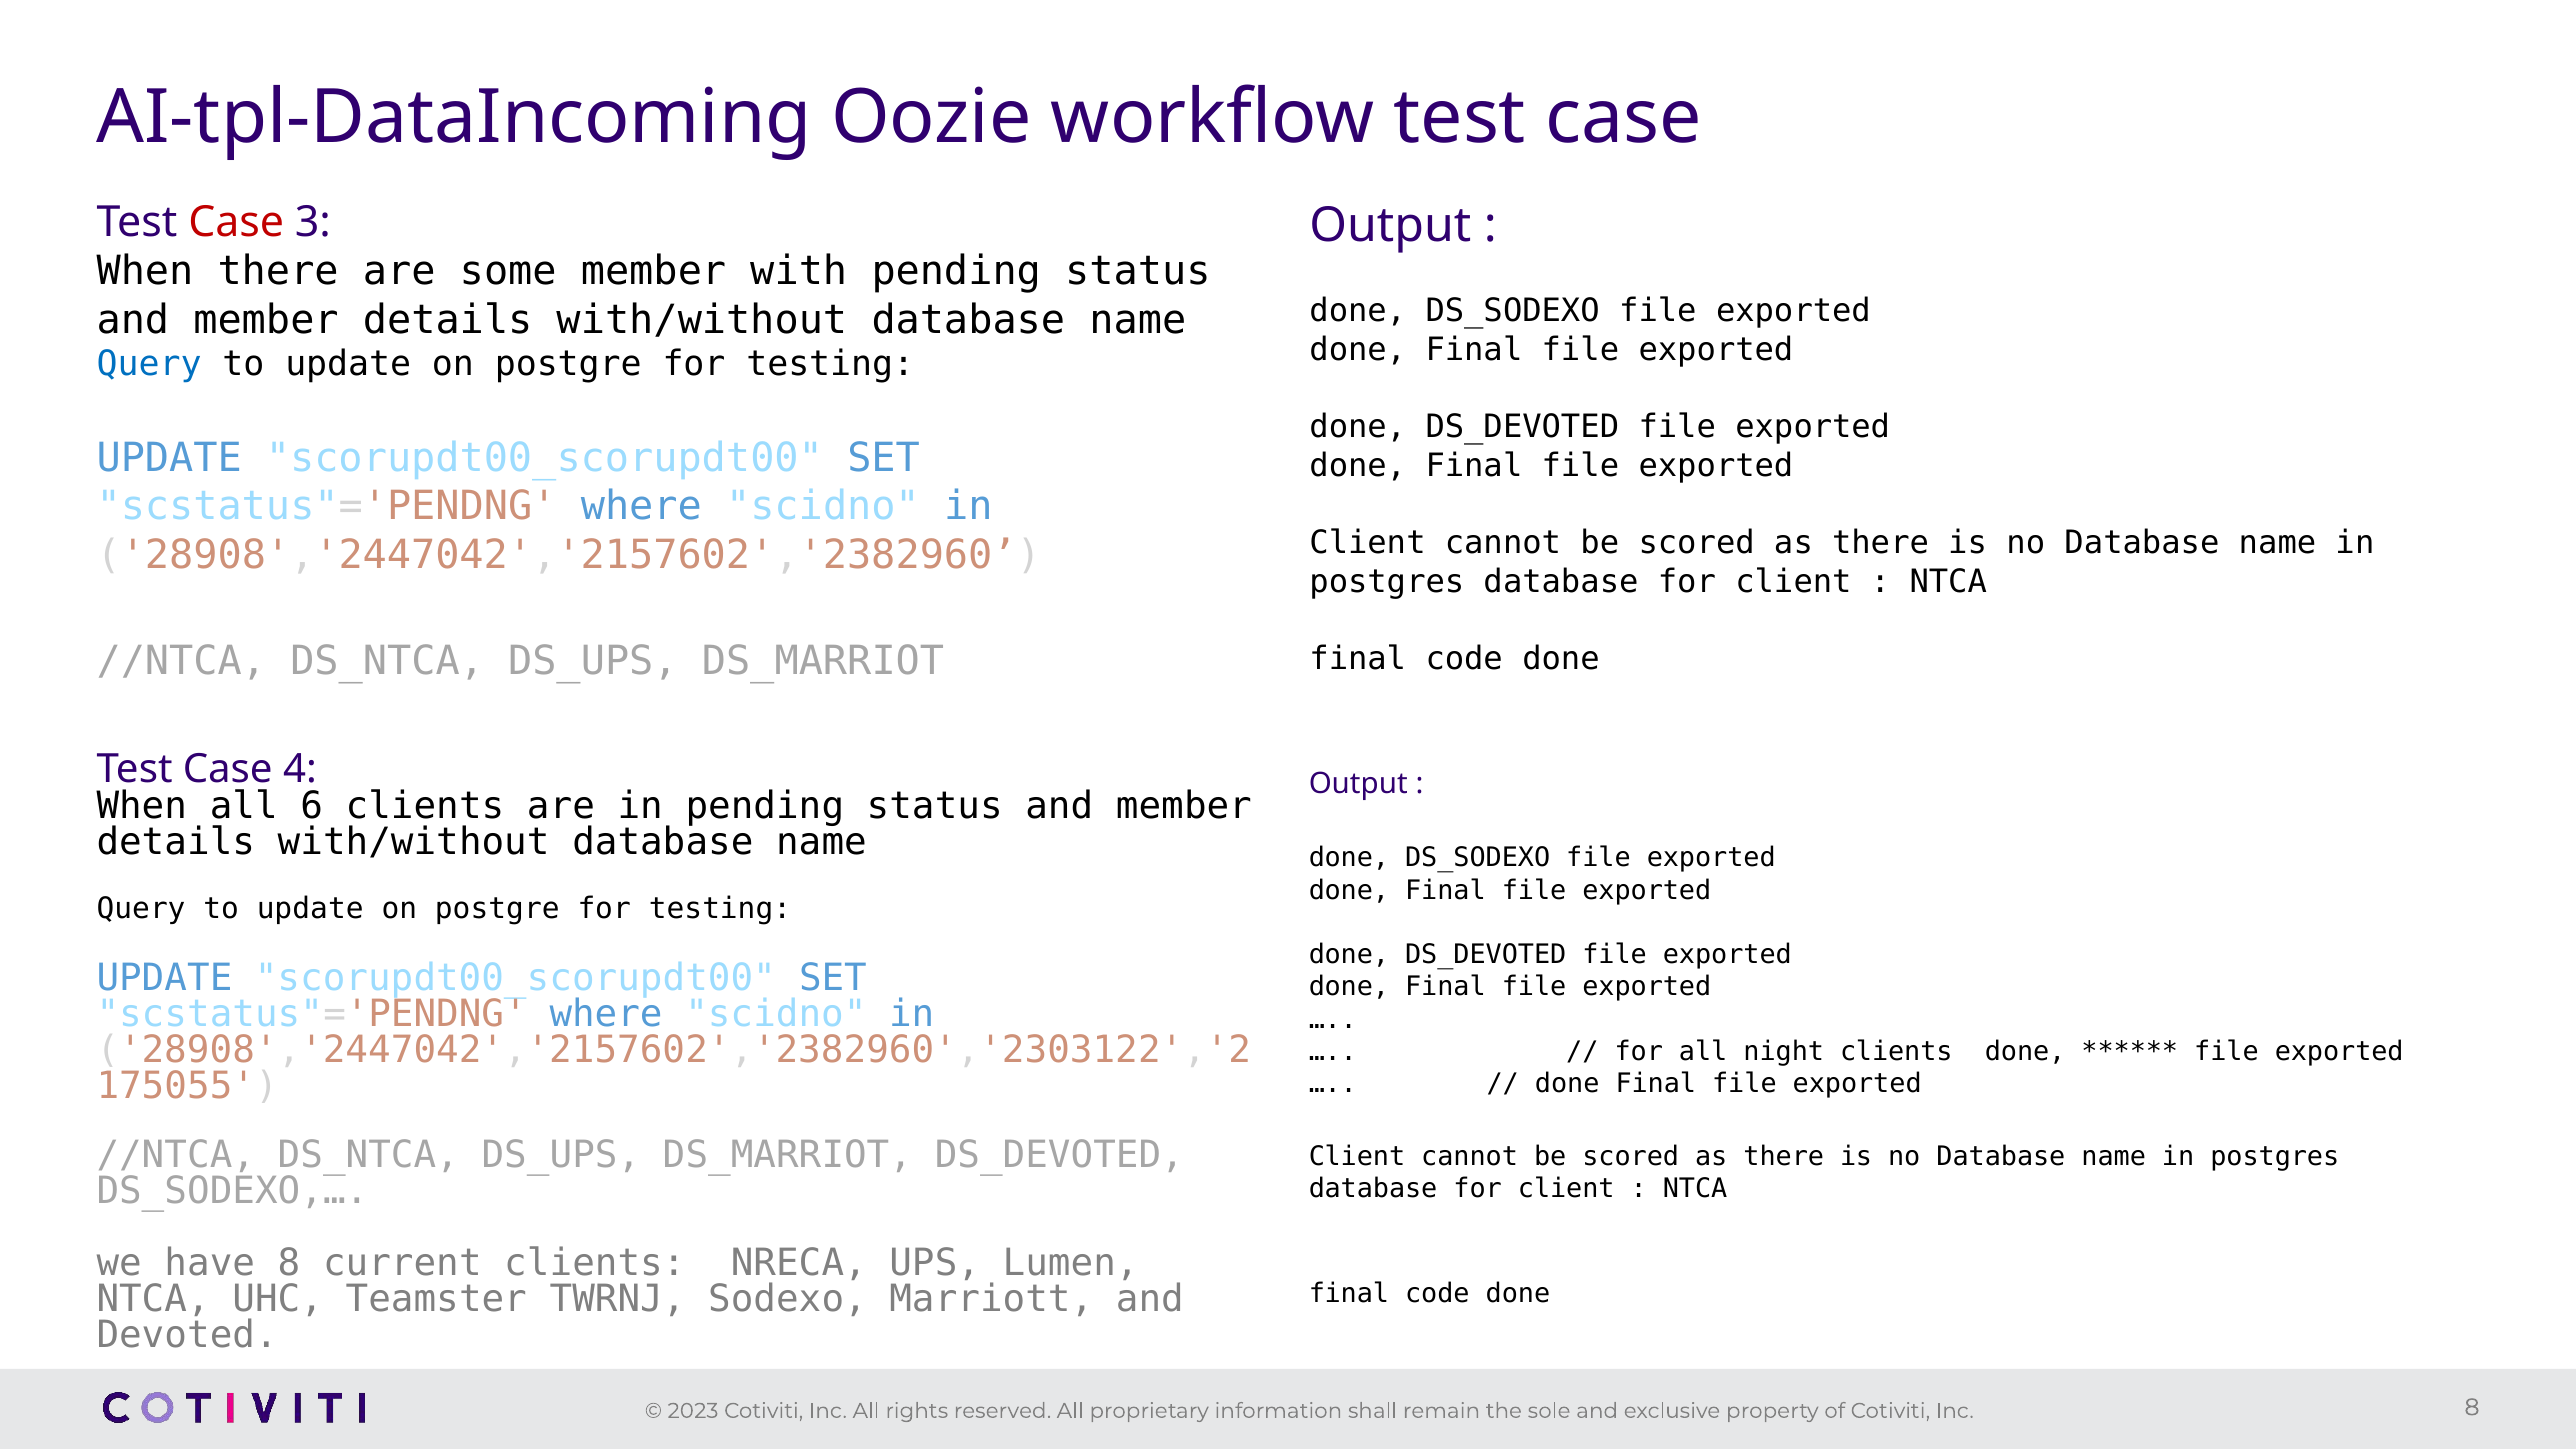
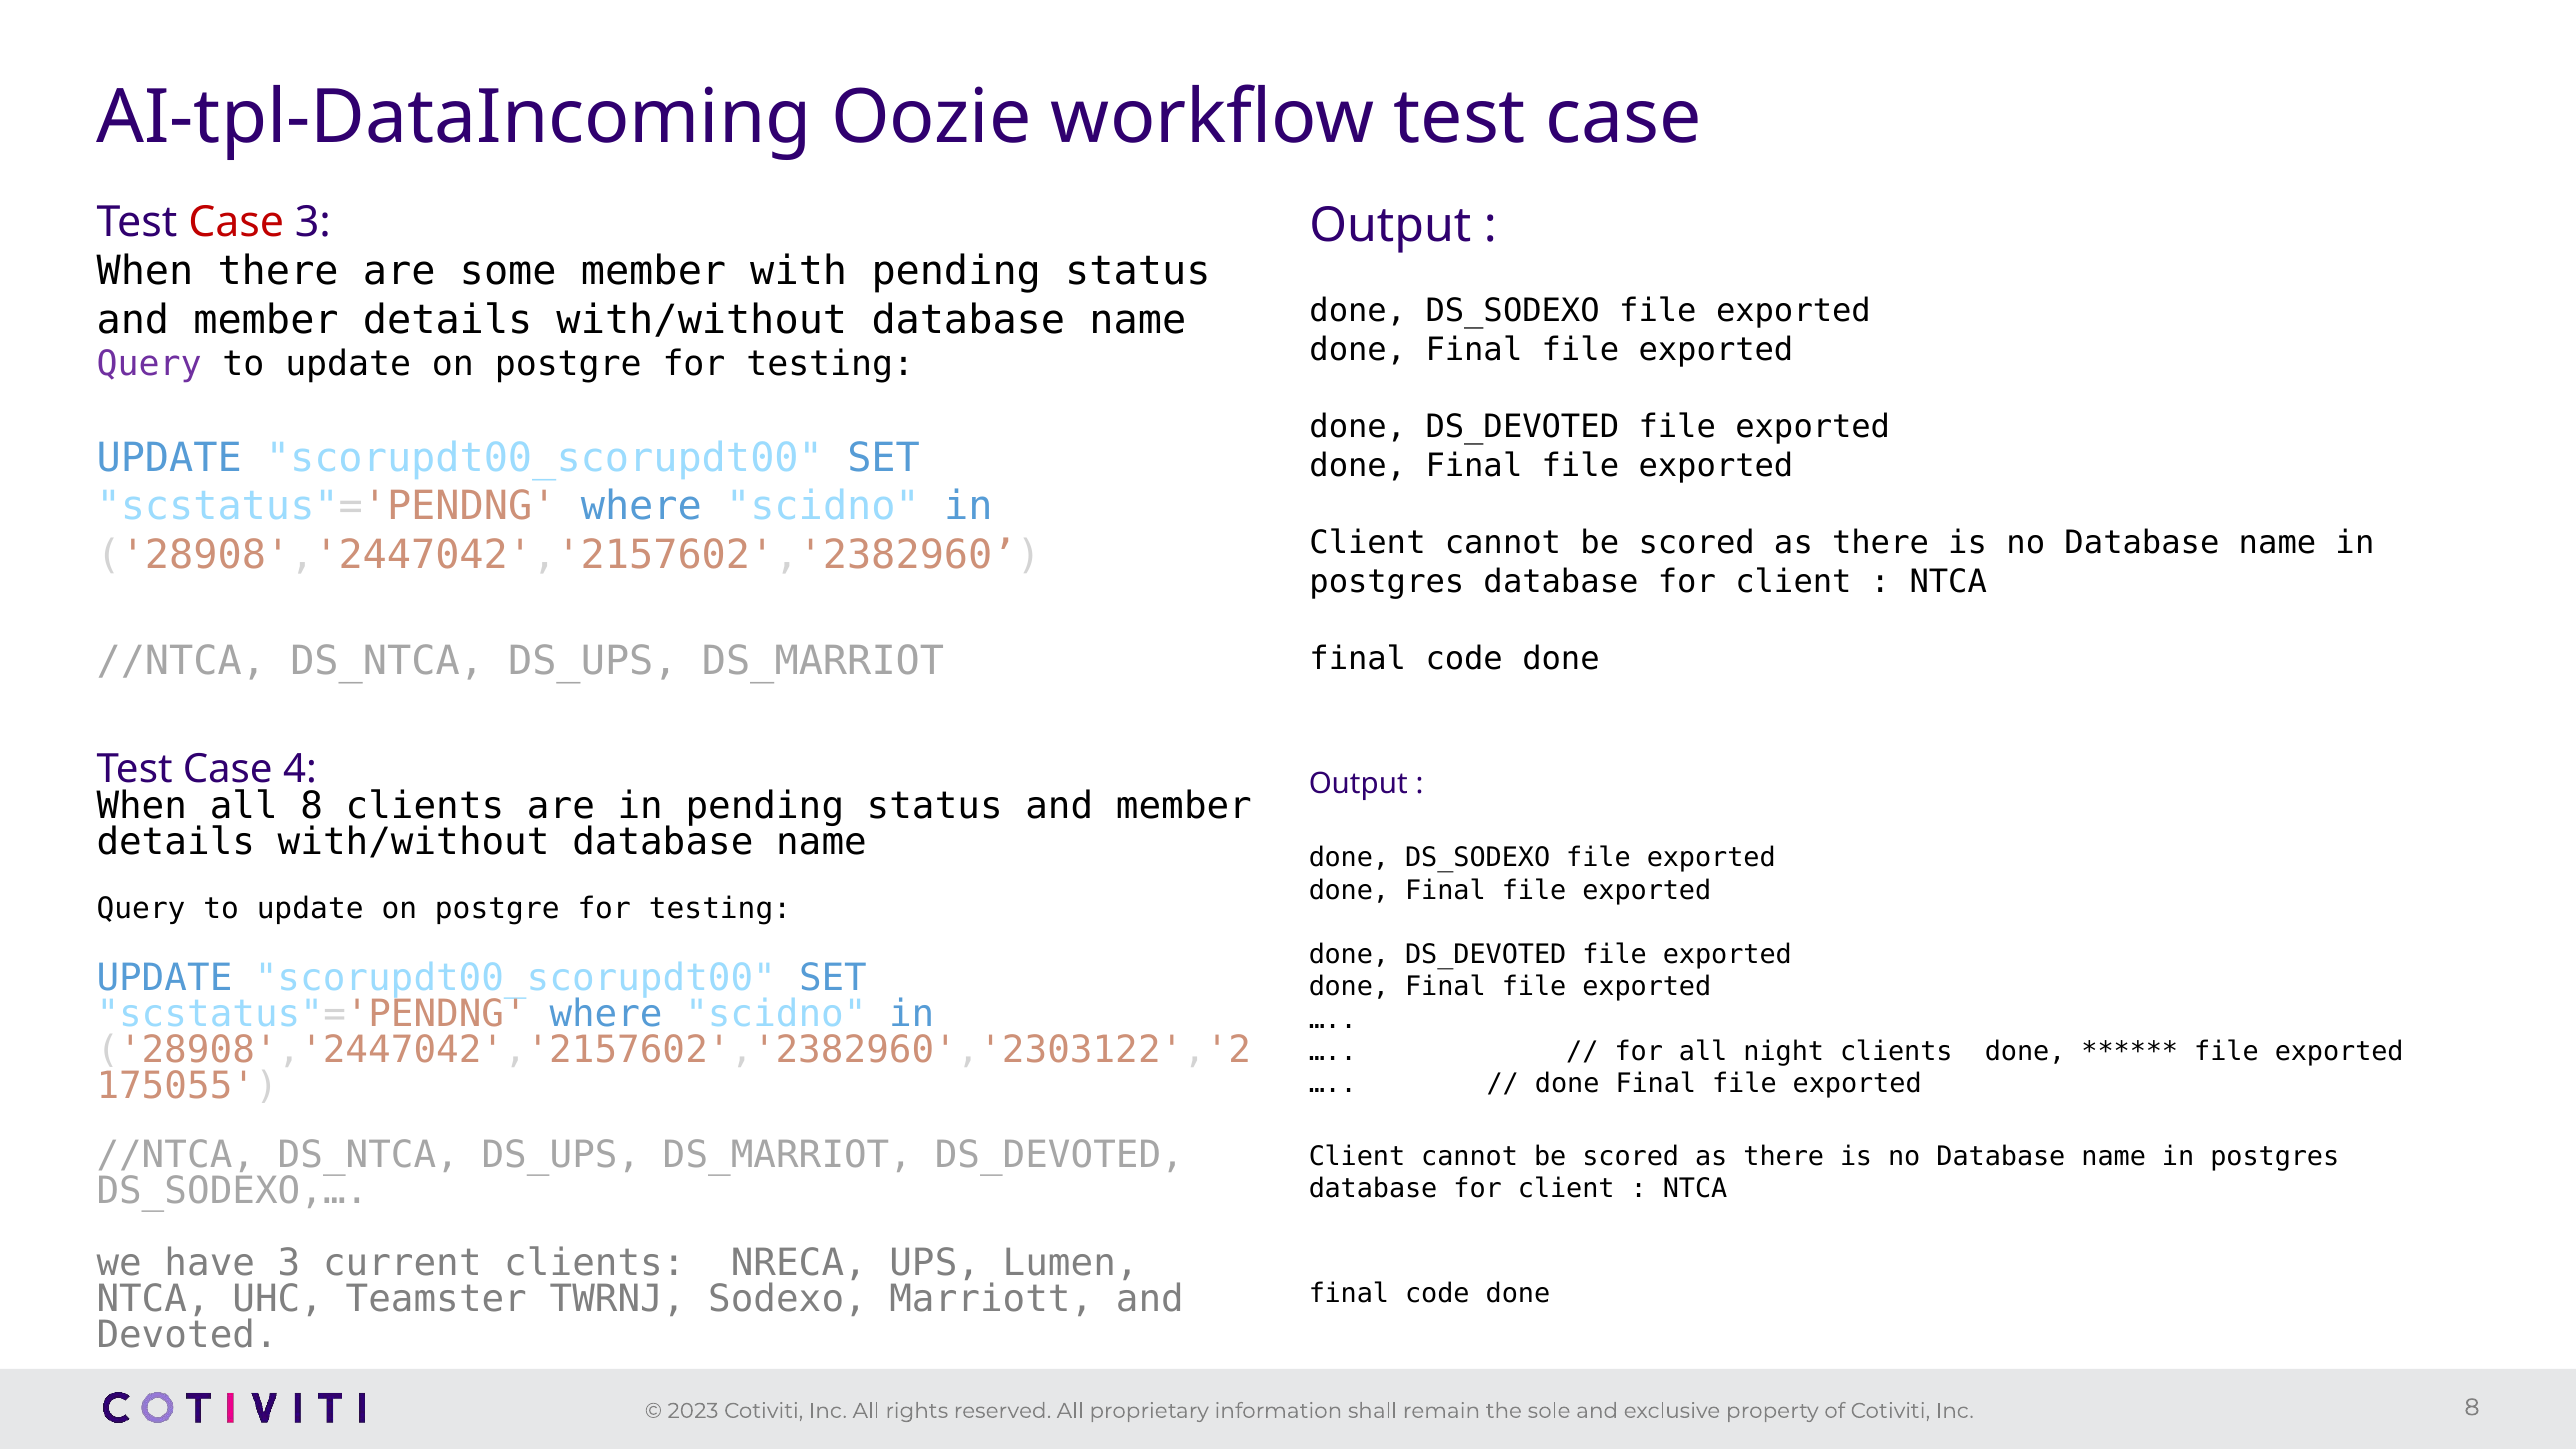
Query at (149, 364) colour: blue -> purple
all 6: 6 -> 8
have 8: 8 -> 3
